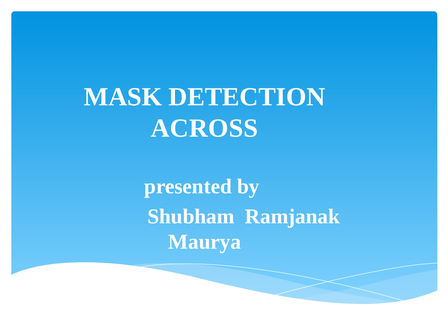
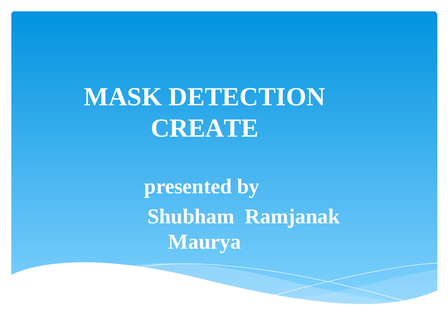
ACROSS: ACROSS -> CREATE
